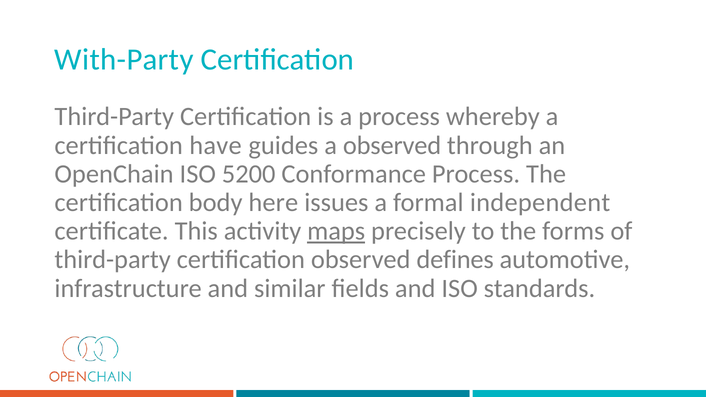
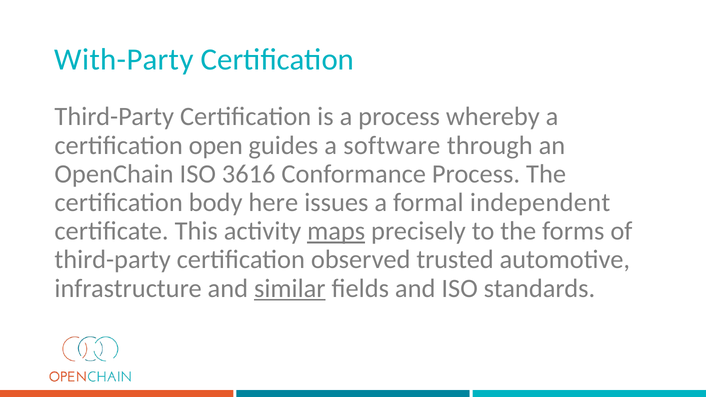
have: have -> open
a observed: observed -> software
5200: 5200 -> 3616
defines: defines -> trusted
similar underline: none -> present
